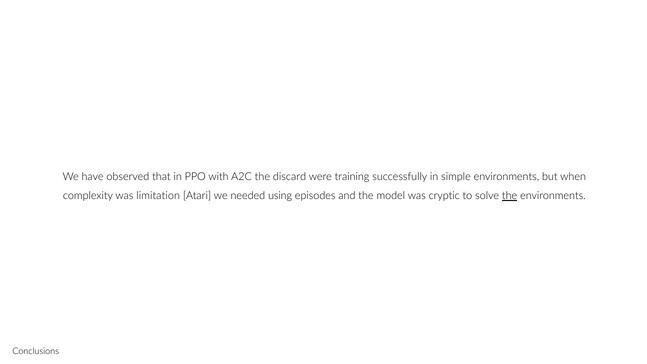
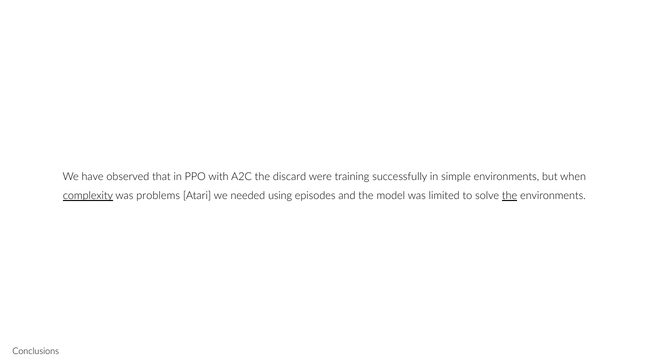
complexity underline: none -> present
limitation: limitation -> problems
cryptic: cryptic -> limited
